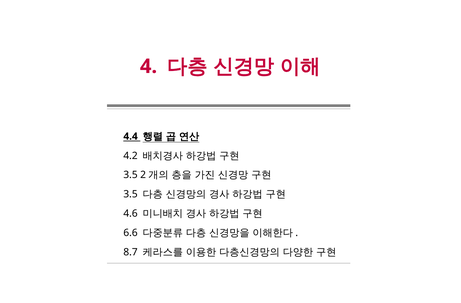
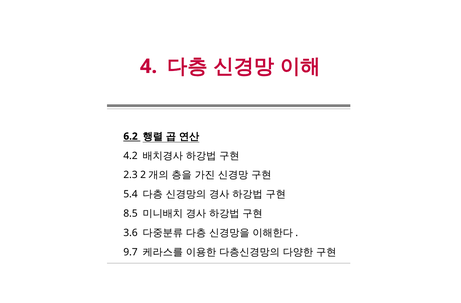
4.4: 4.4 -> 6.2
3.5 at (131, 175): 3.5 -> 2.3
3.5 at (131, 194): 3.5 -> 5.4
4.6: 4.6 -> 8.5
6.6: 6.6 -> 3.6
8.7: 8.7 -> 9.7
